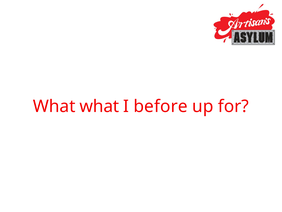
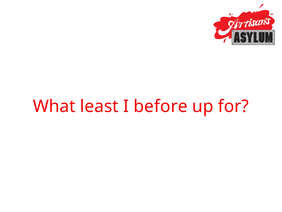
What what: what -> least
